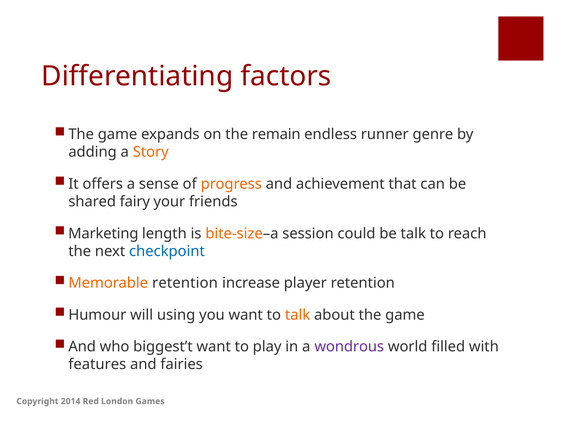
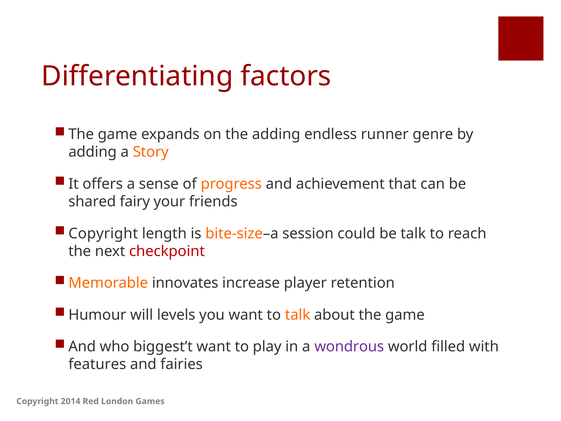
the remain: remain -> adding
Marketing at (103, 233): Marketing -> Copyright
checkpoint colour: blue -> red
Memorable retention: retention -> innovates
using: using -> levels
